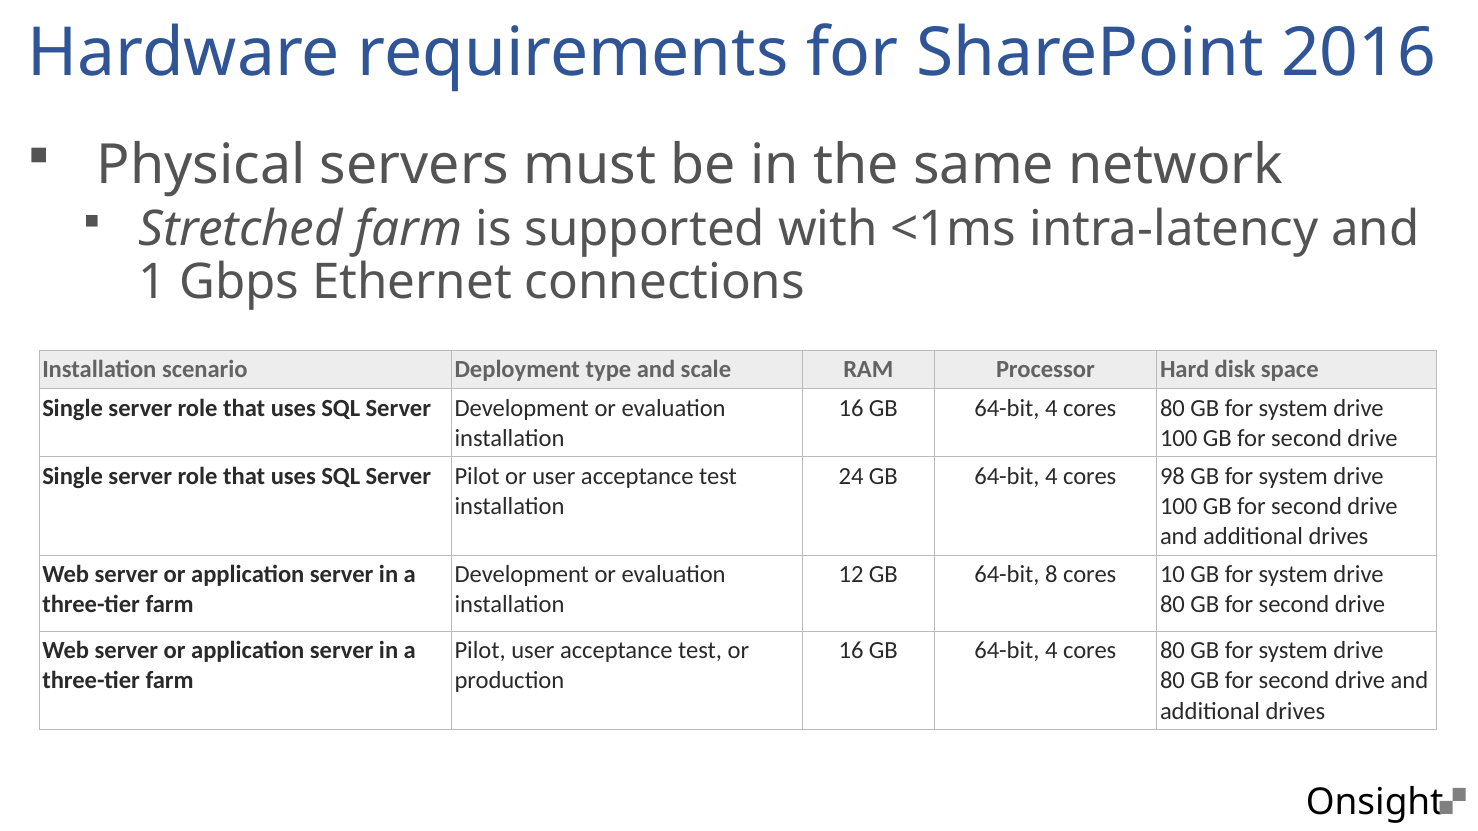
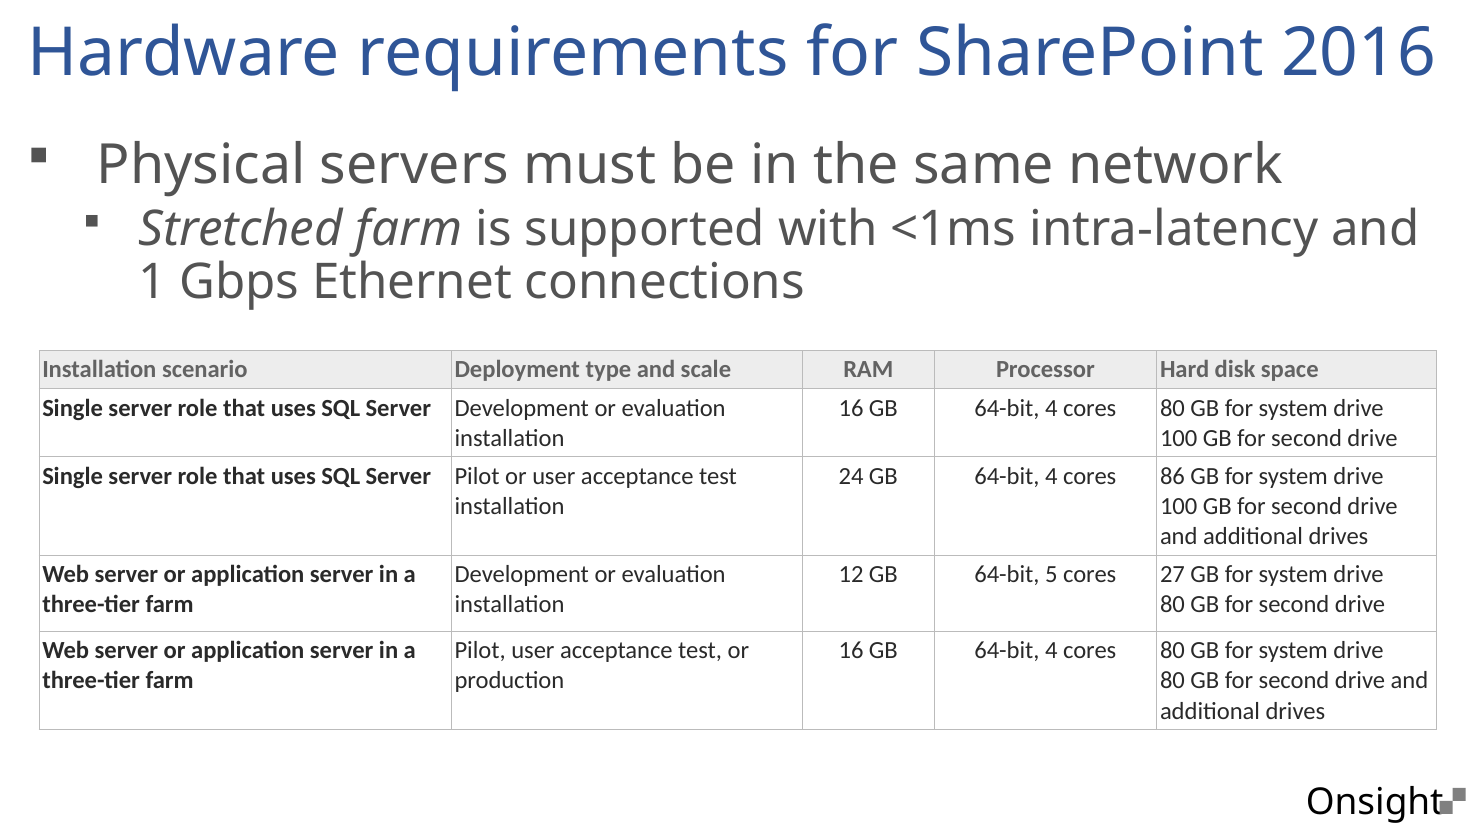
98: 98 -> 86
8: 8 -> 5
10: 10 -> 27
